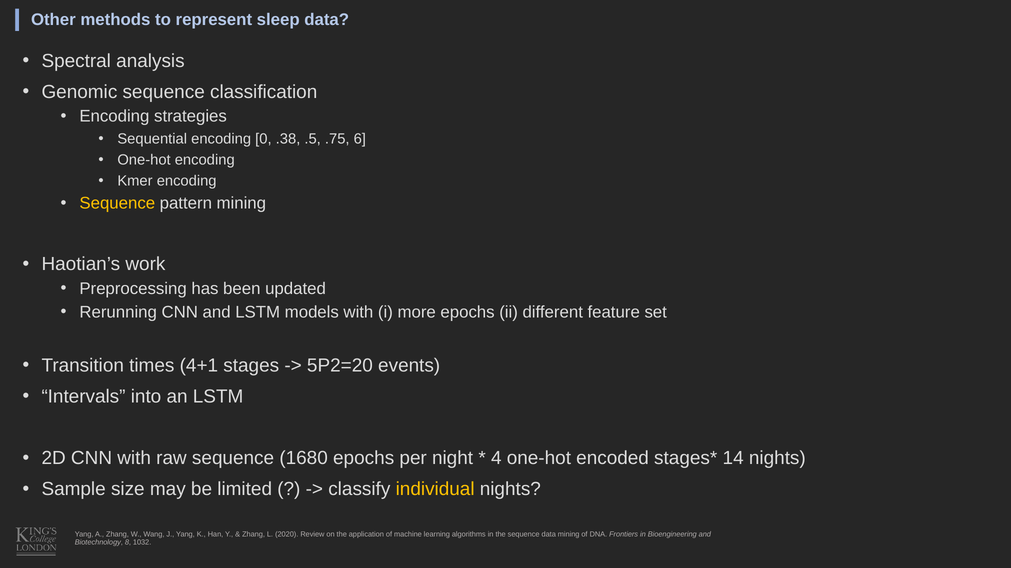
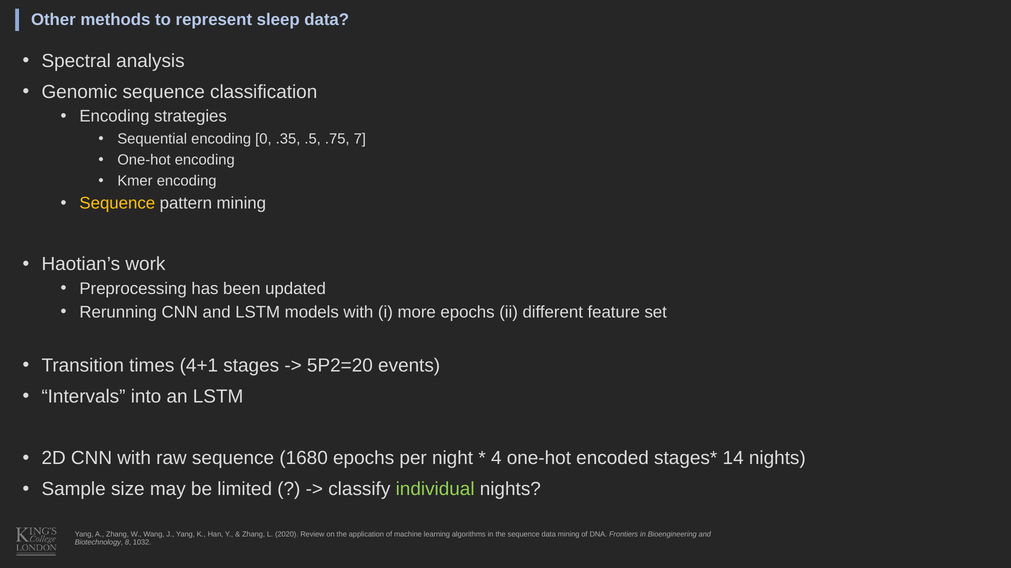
.38: .38 -> .35
6: 6 -> 7
individual colour: yellow -> light green
